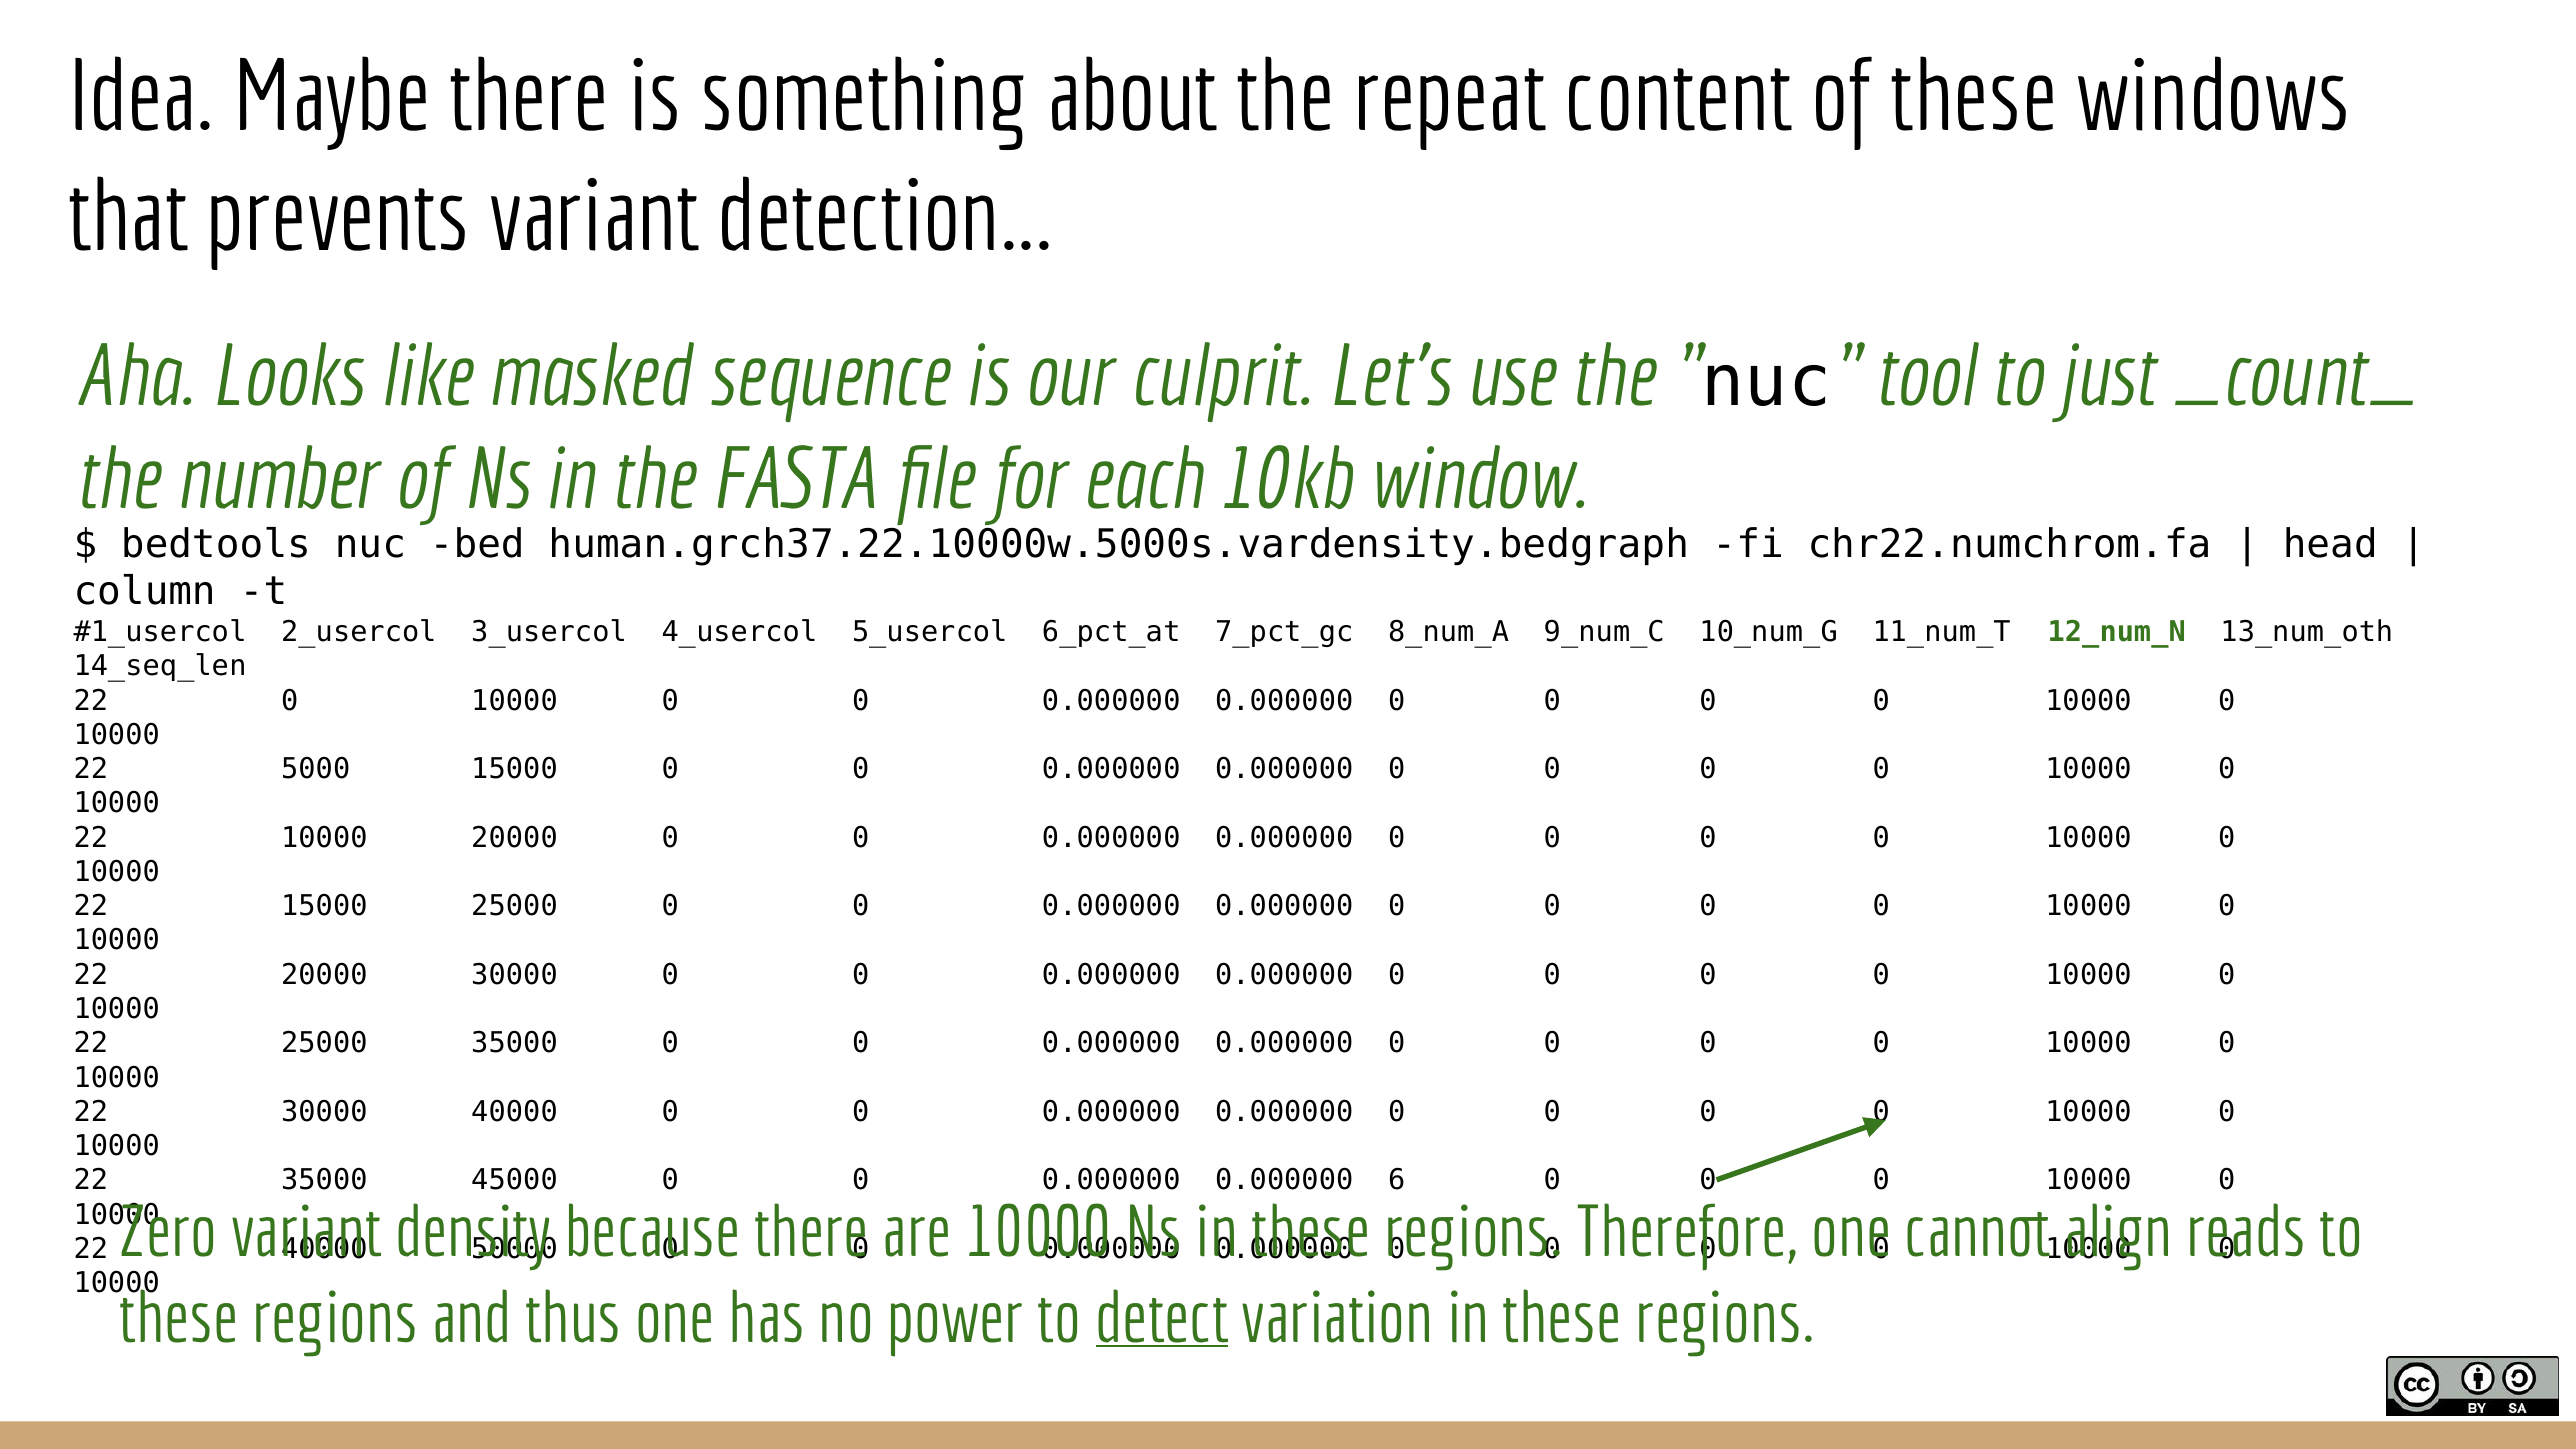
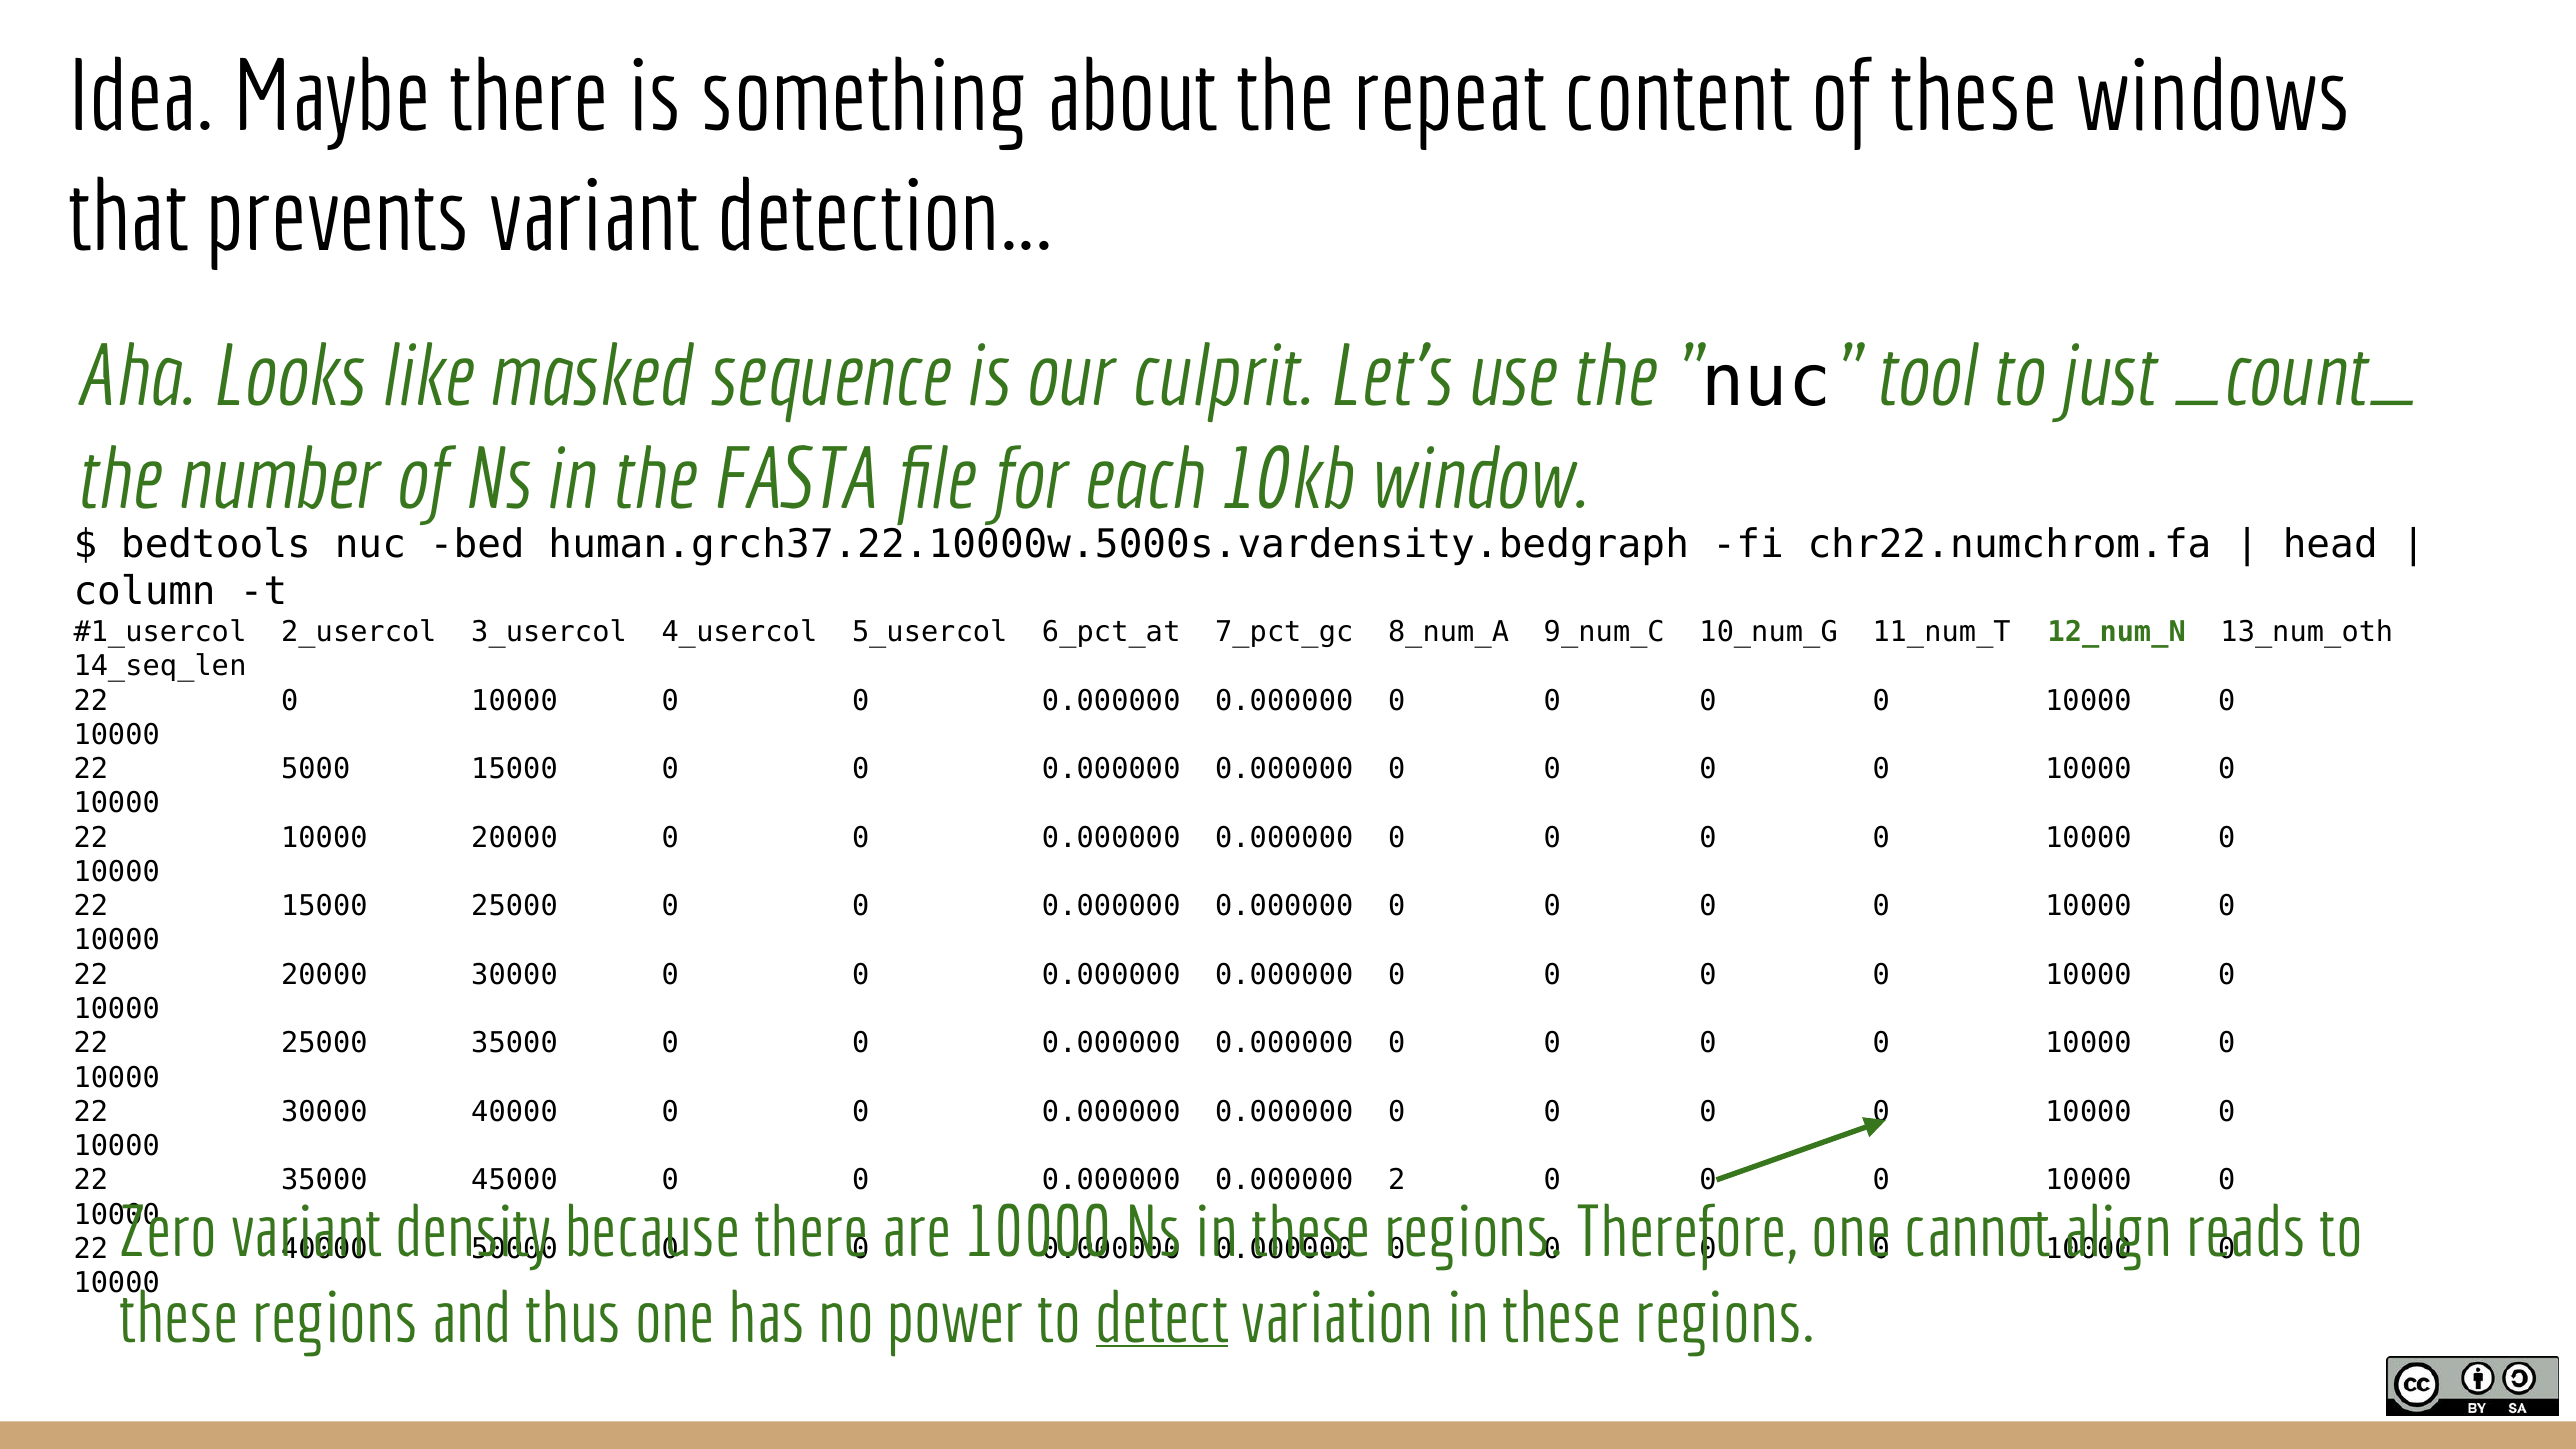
6: 6 -> 2
